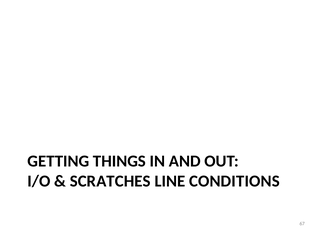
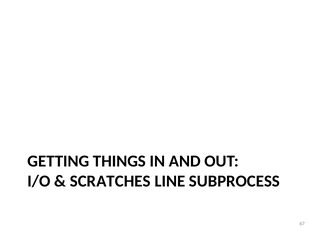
CONDITIONS: CONDITIONS -> SUBPROCESS
